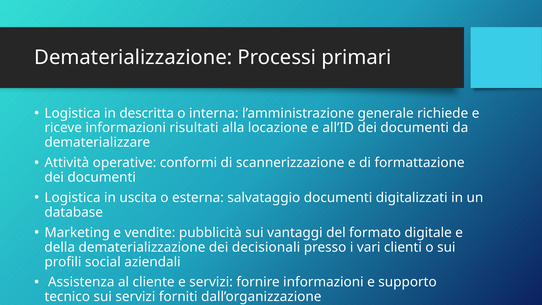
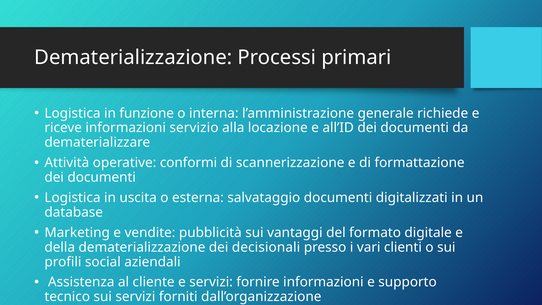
descritta: descritta -> funzione
risultati: risultati -> servizio
